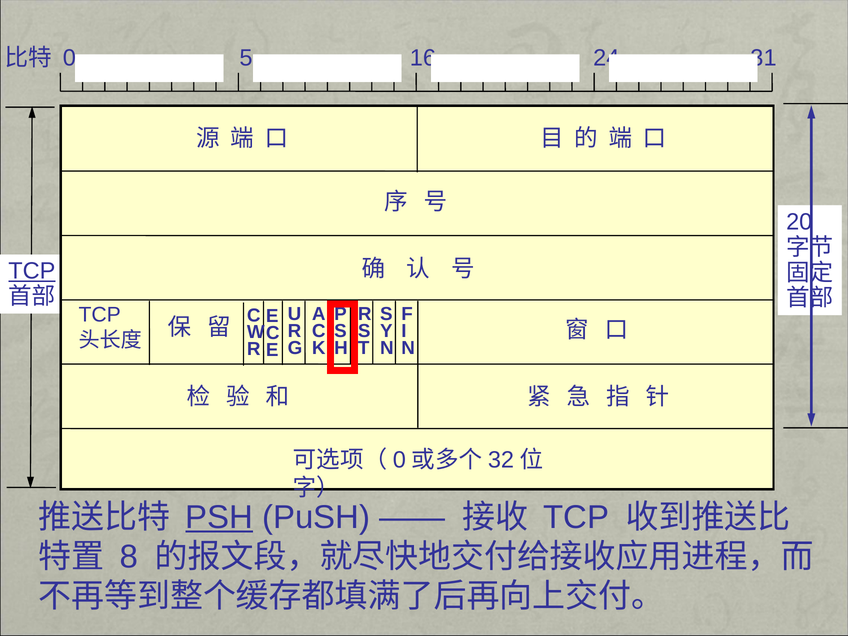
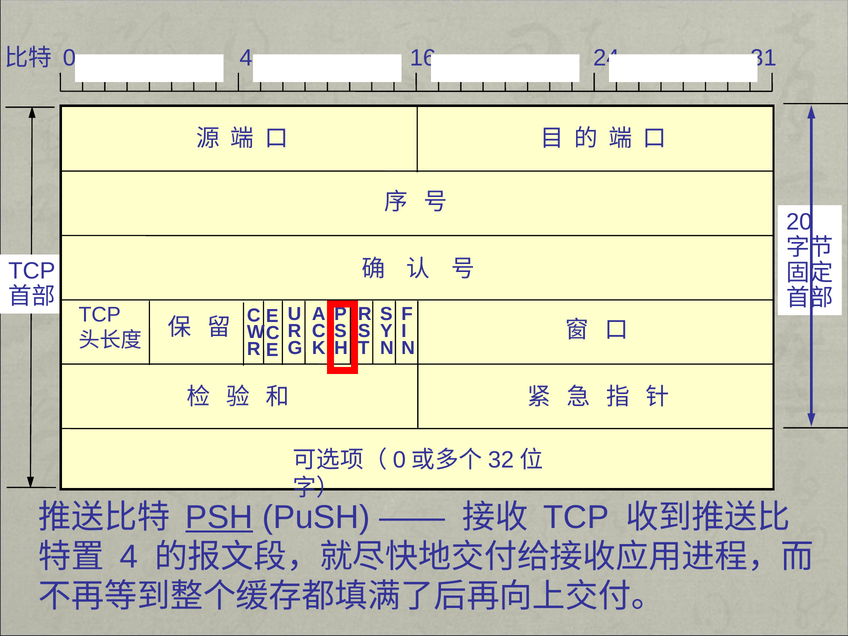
0 5: 5 -> 4
TCP at (32, 271) underline: present -> none
8 at (129, 557): 8 -> 4
